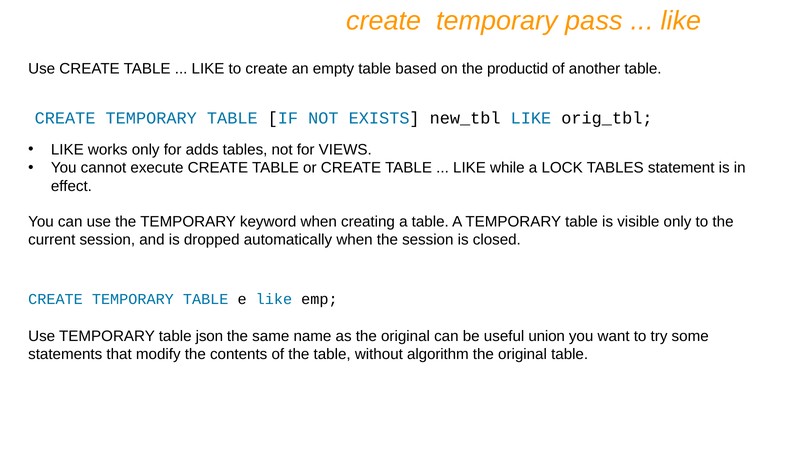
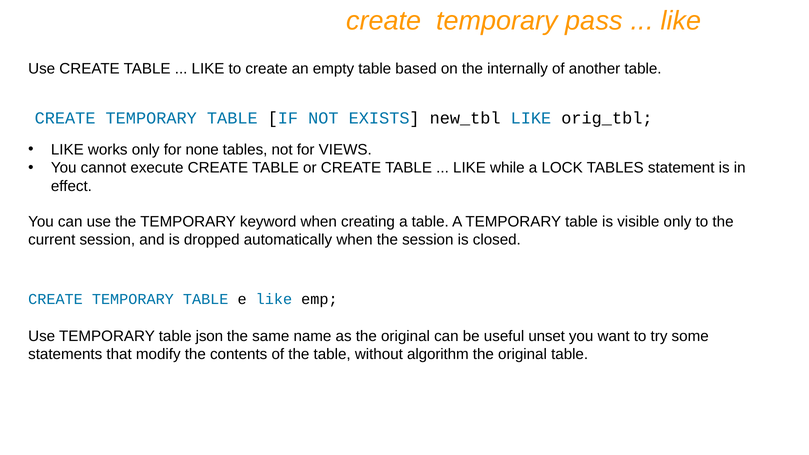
productid: productid -> internally
adds: adds -> none
union: union -> unset
